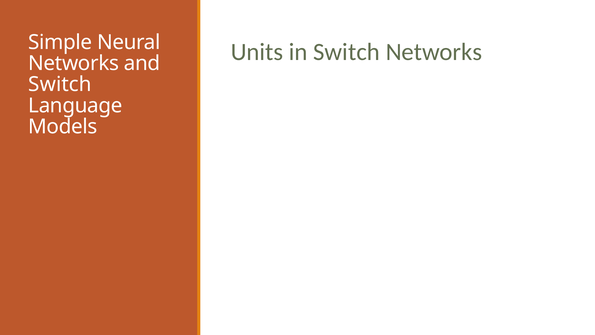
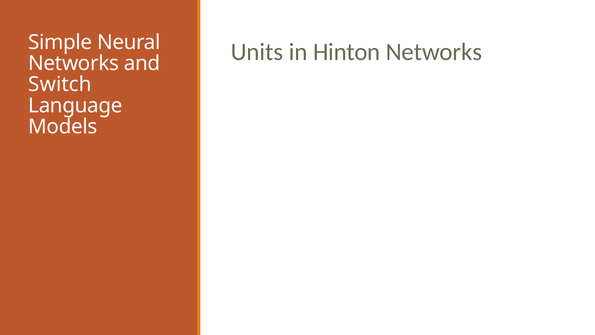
in Switch: Switch -> Hinton
